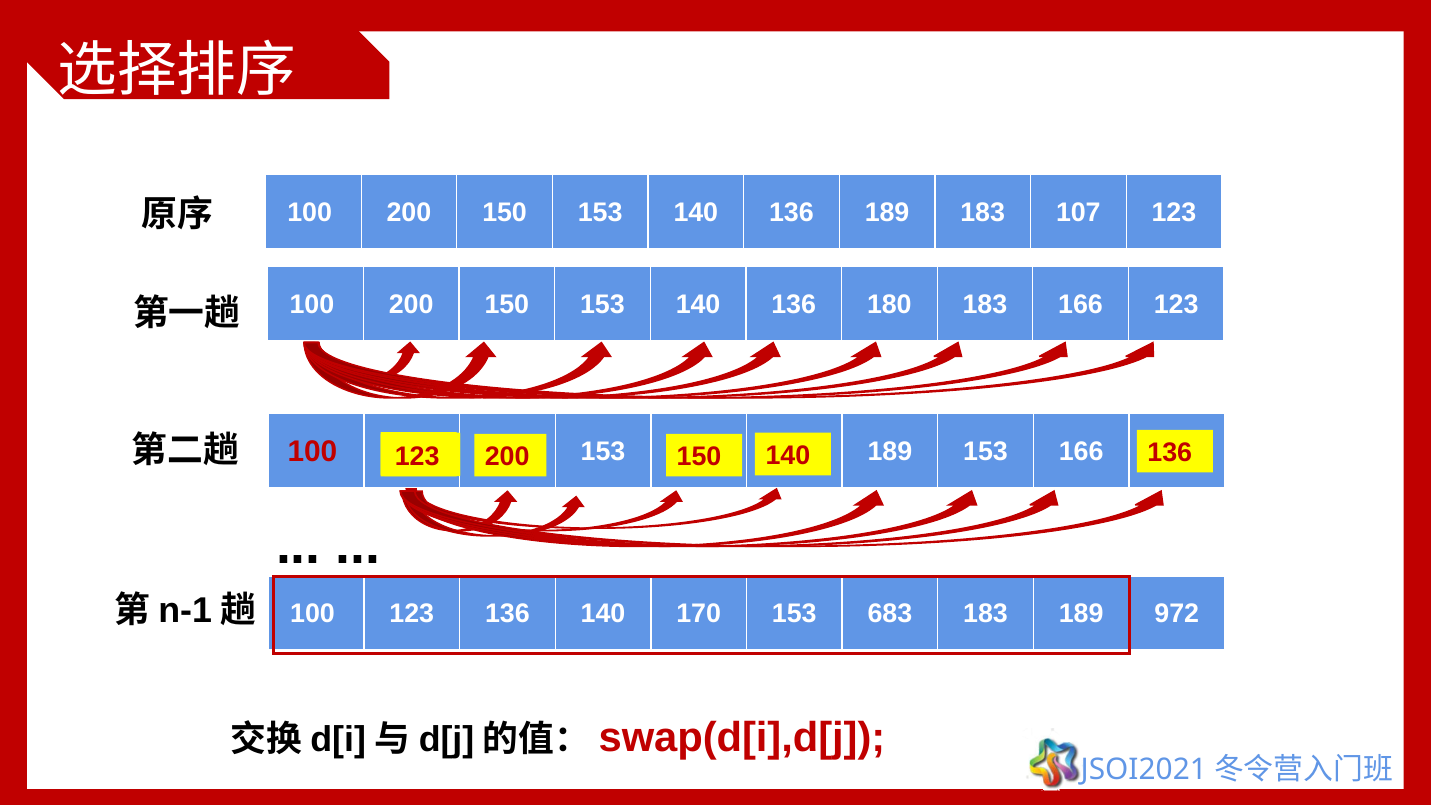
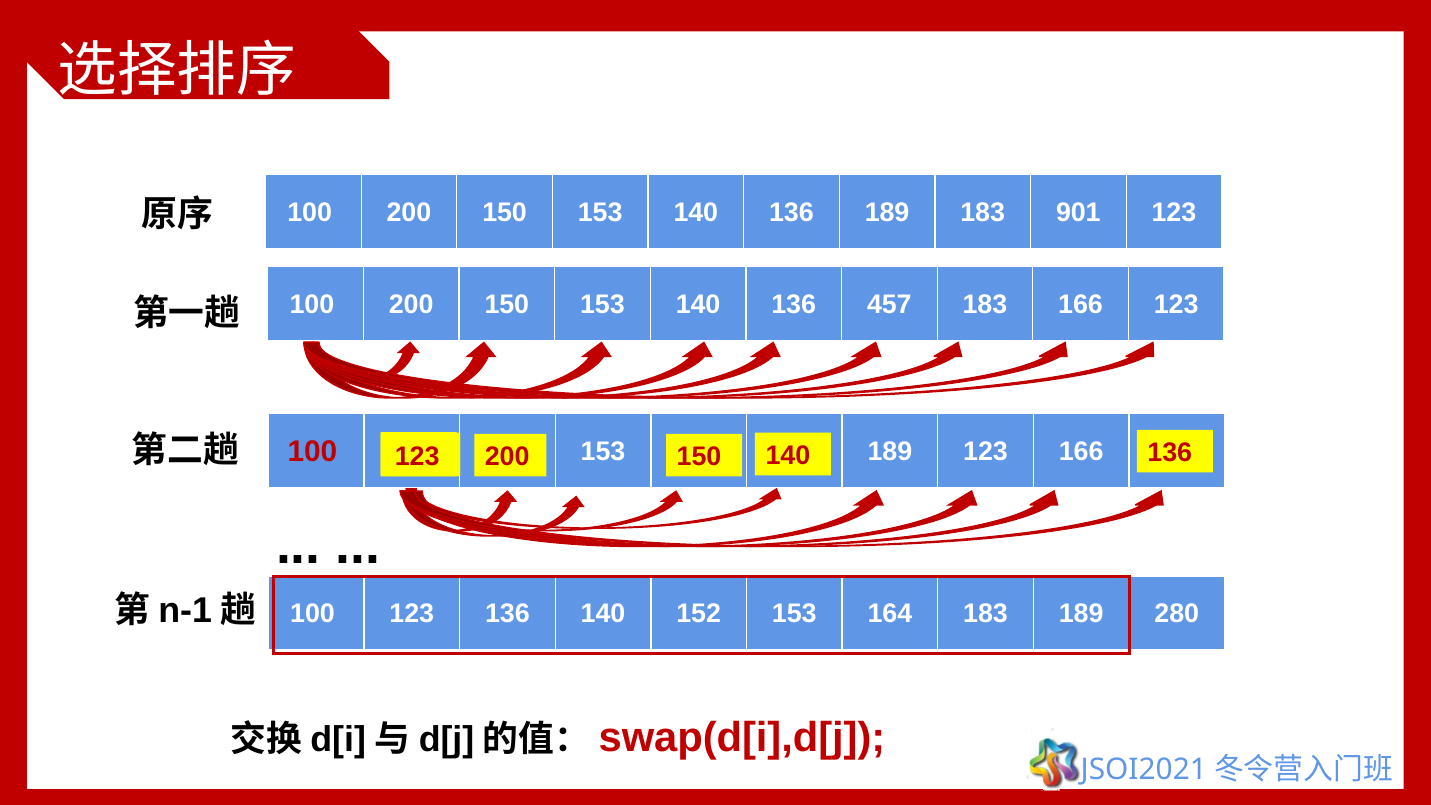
107: 107 -> 901
180: 180 -> 457
189 153: 153 -> 123
170: 170 -> 152
683: 683 -> 164
972: 972 -> 280
